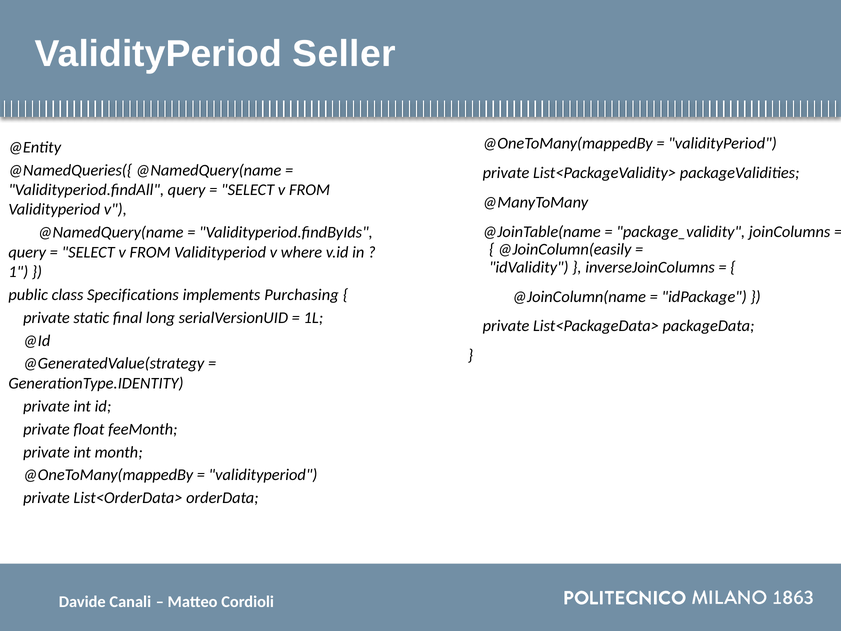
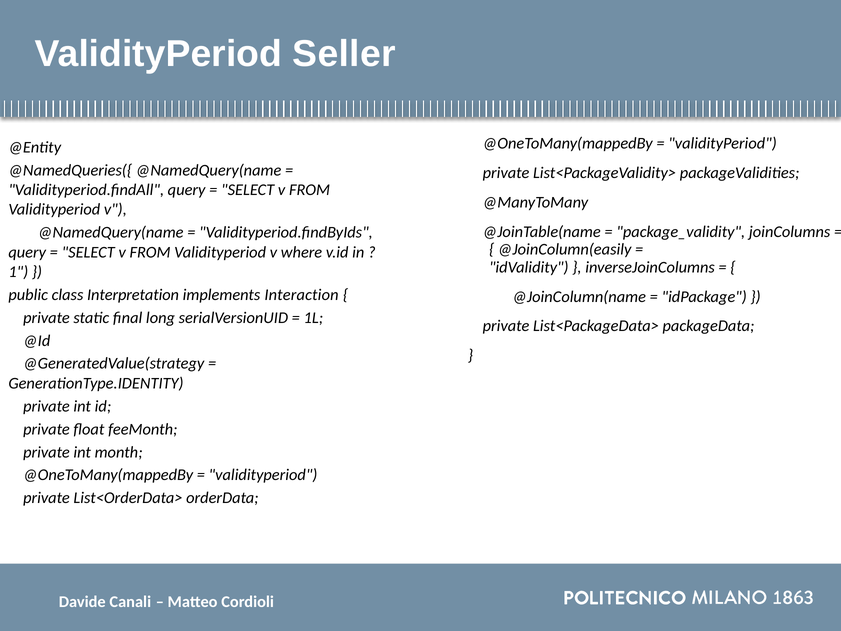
Specifications: Specifications -> Interpretation
Purchasing: Purchasing -> Interaction
